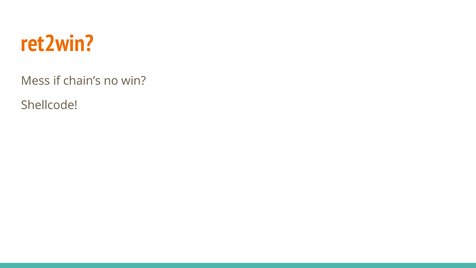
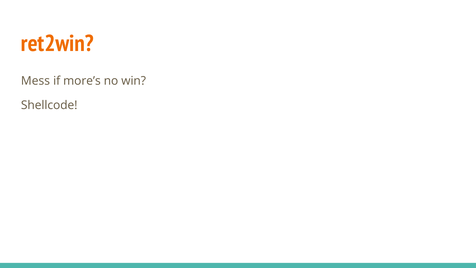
chain’s: chain’s -> more’s
